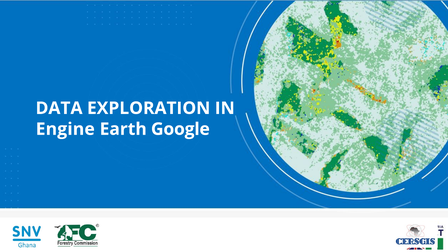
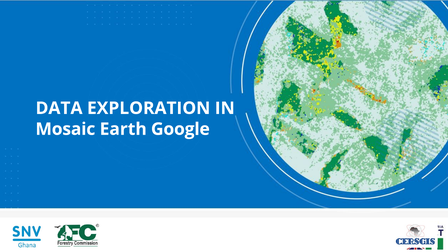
Engine: Engine -> Mosaic
